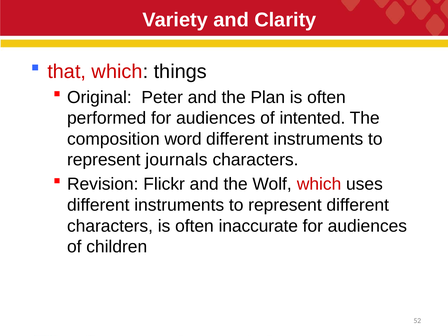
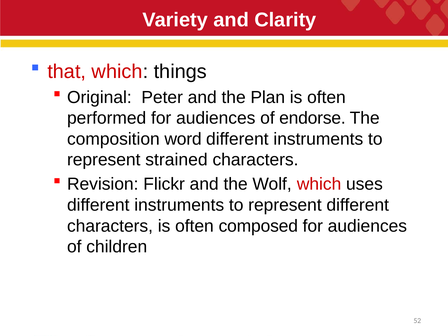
intented: intented -> endorse
journals: journals -> strained
inaccurate: inaccurate -> composed
